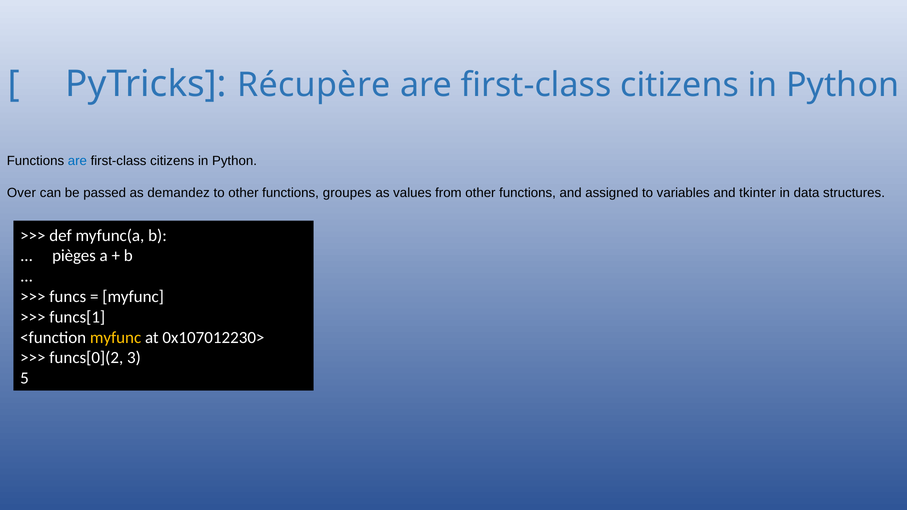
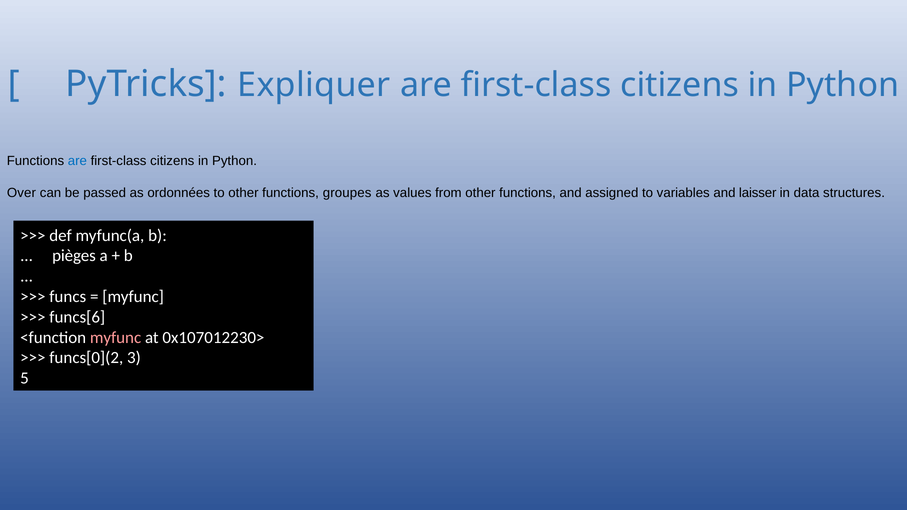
Récupère: Récupère -> Expliquer
demandez: demandez -> ordonnées
tkinter: tkinter -> laisser
funcs[1: funcs[1 -> funcs[6
myfunc at (116, 338) colour: yellow -> pink
